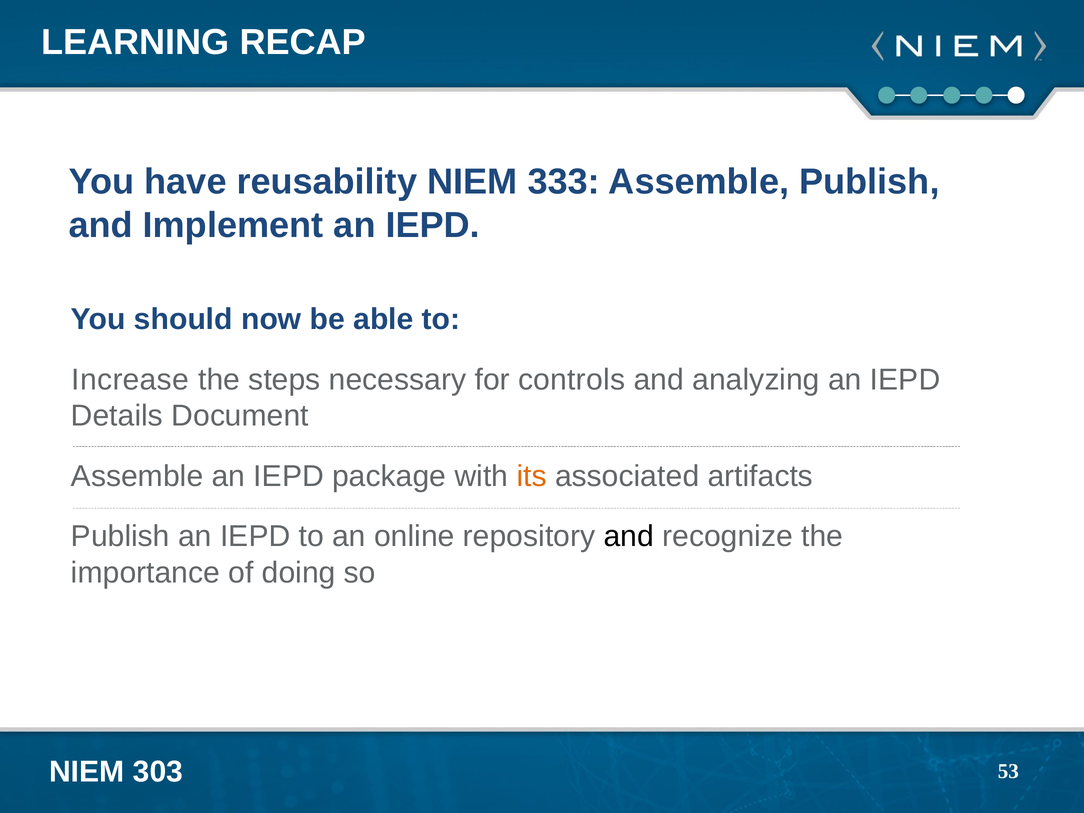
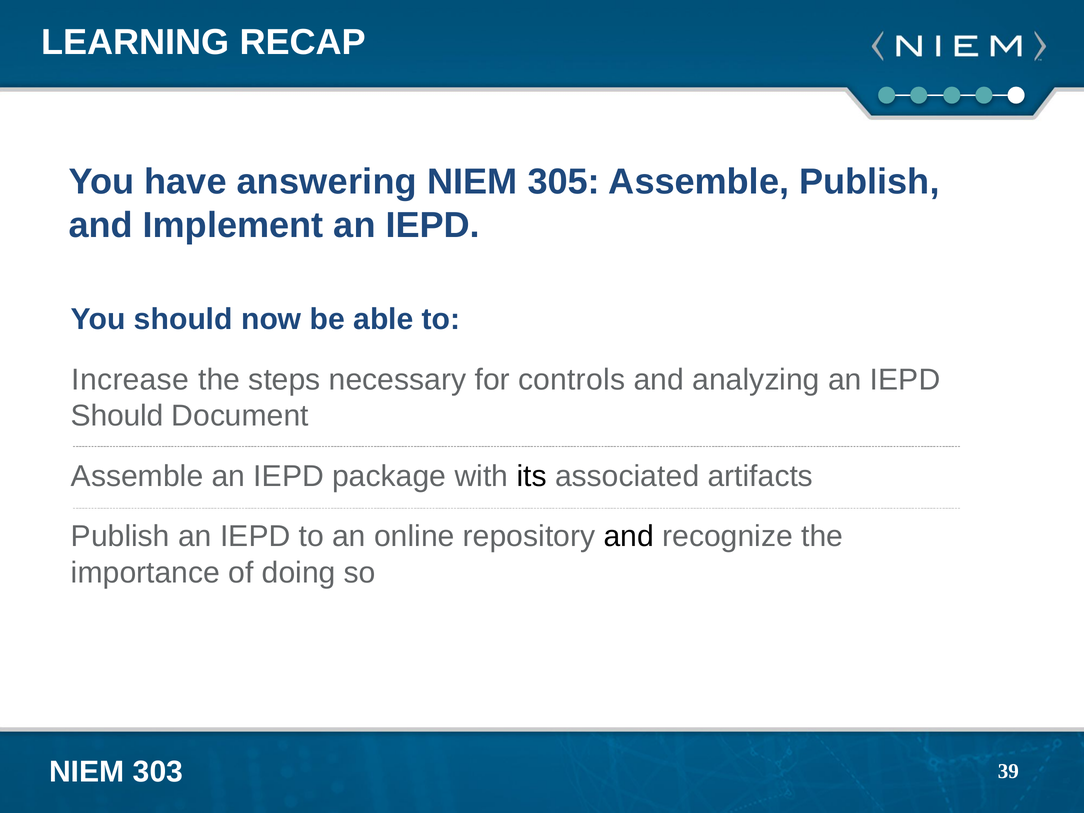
reusability: reusability -> answering
333: 333 -> 305
Details at (117, 416): Details -> Should
its colour: orange -> black
53: 53 -> 39
